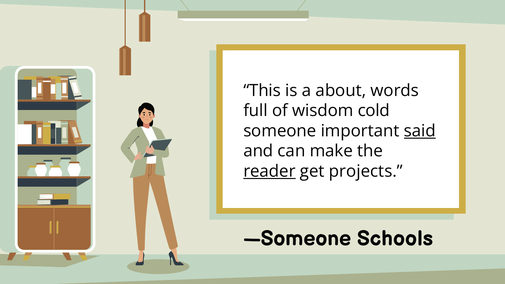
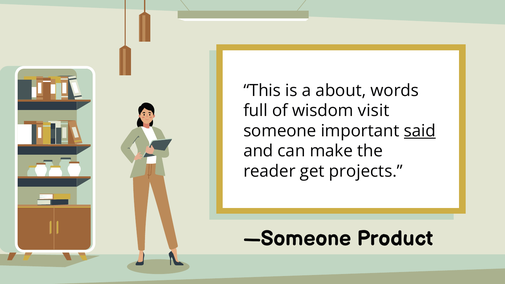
cold: cold -> visit
reader underline: present -> none
Schools: Schools -> Product
